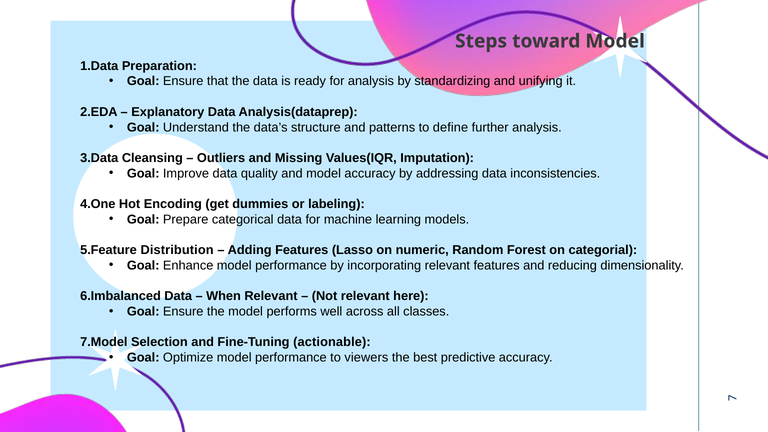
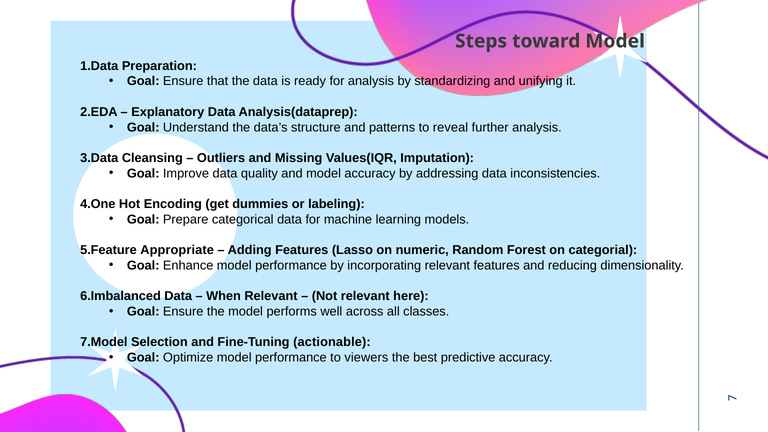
define: define -> reveal
Distribution: Distribution -> Appropriate
